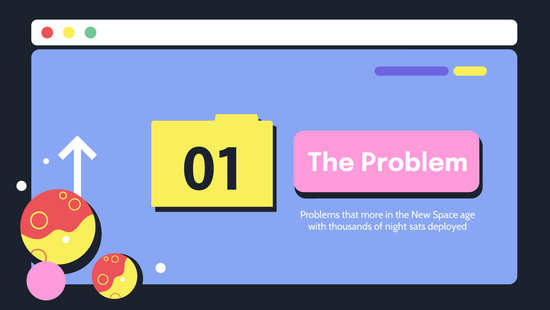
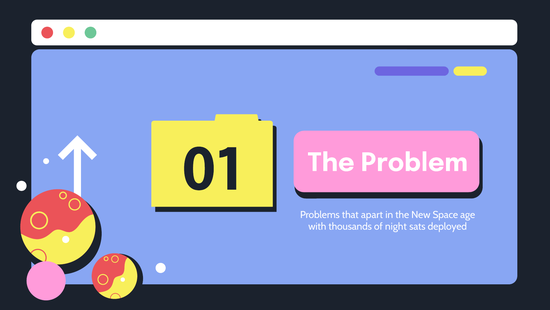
more: more -> apart
